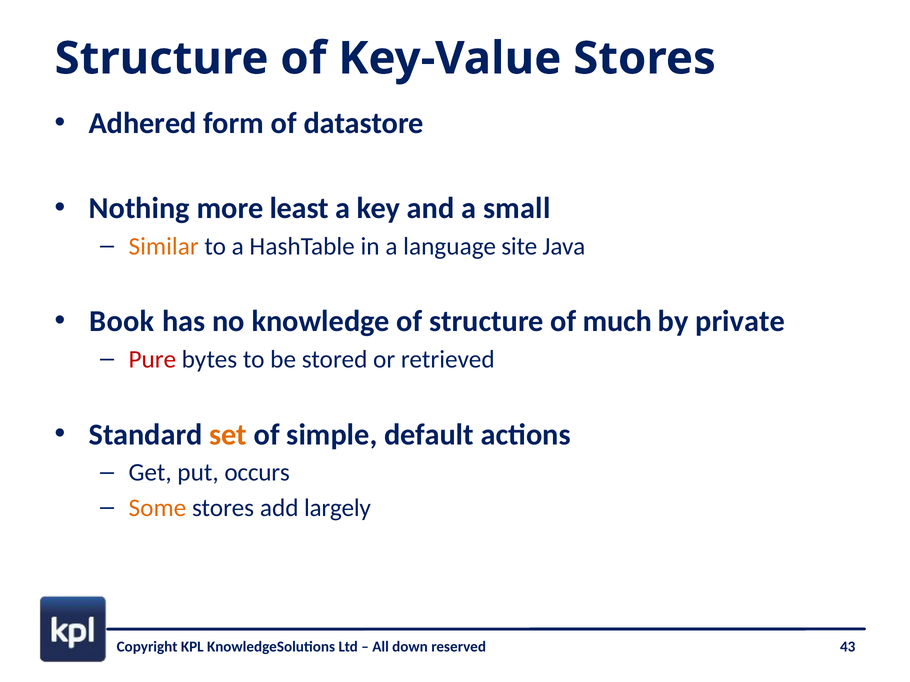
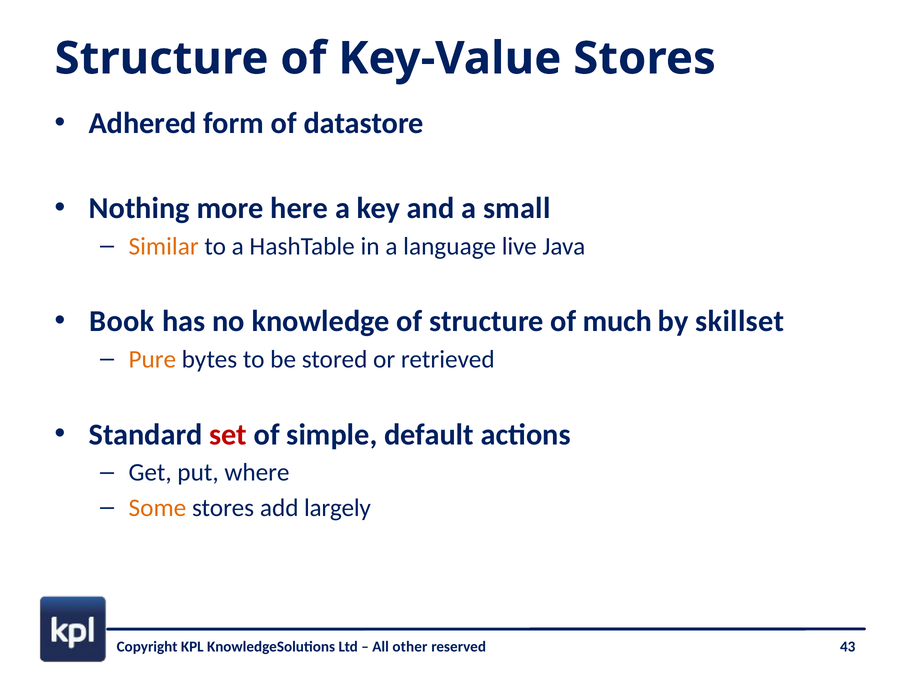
least: least -> here
site: site -> live
private: private -> skillset
Pure colour: red -> orange
set colour: orange -> red
occurs: occurs -> where
down: down -> other
